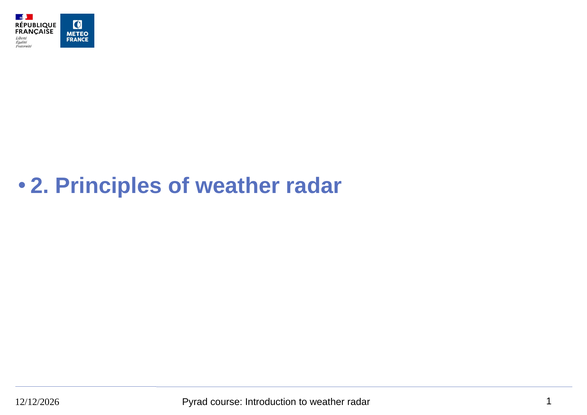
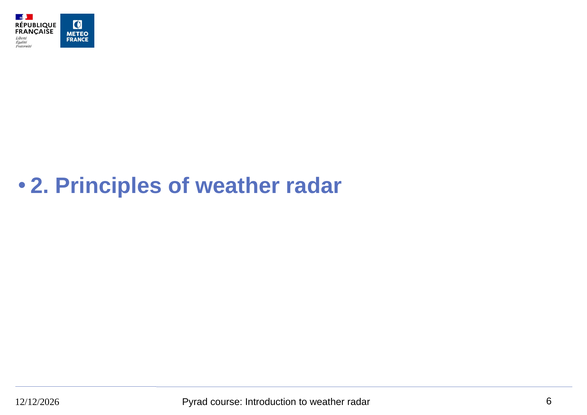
1: 1 -> 6
